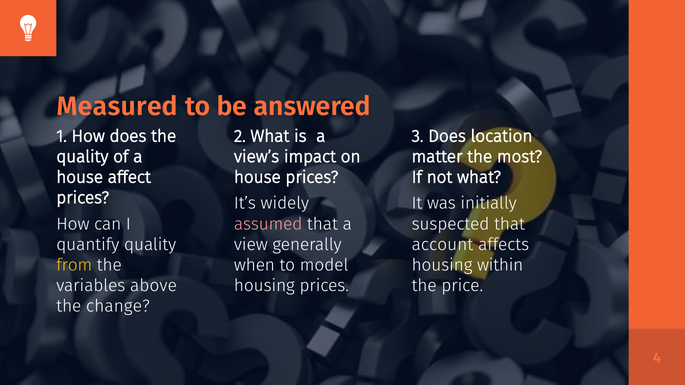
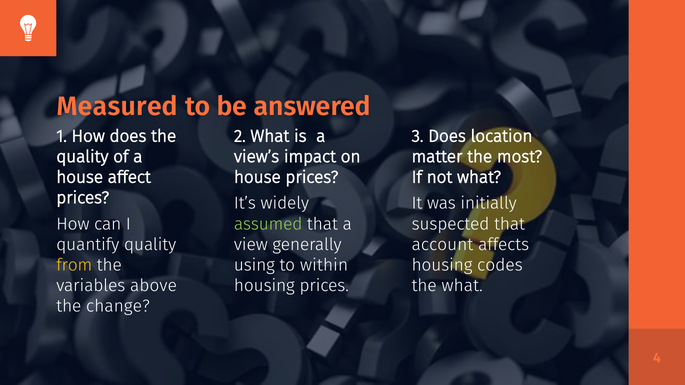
assumed colour: pink -> light green
when: when -> using
model: model -> within
within: within -> codes
the price: price -> what
